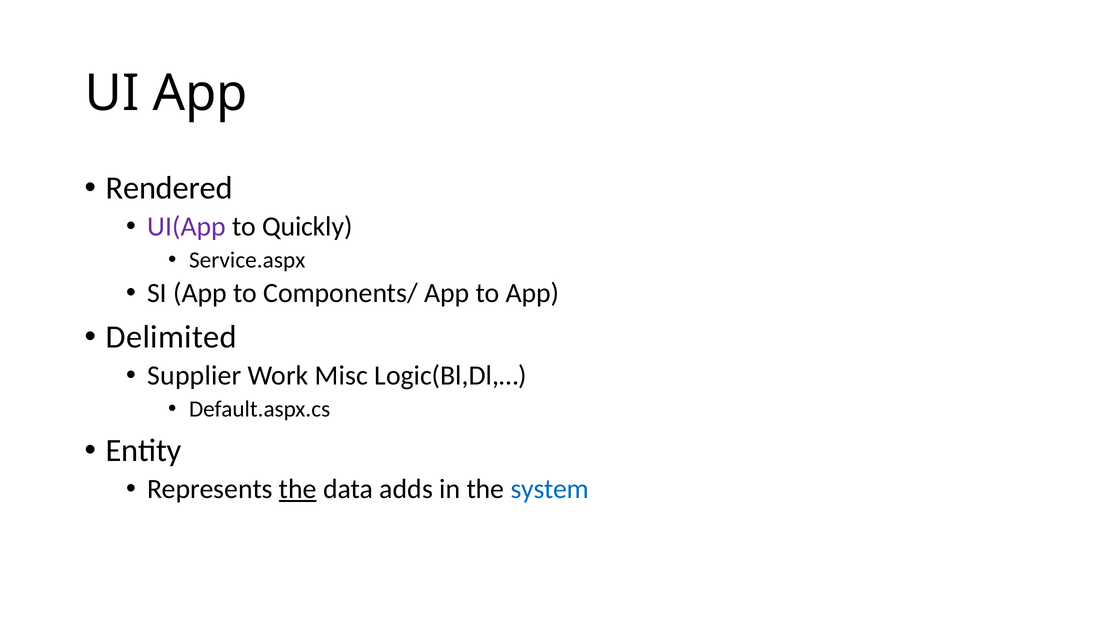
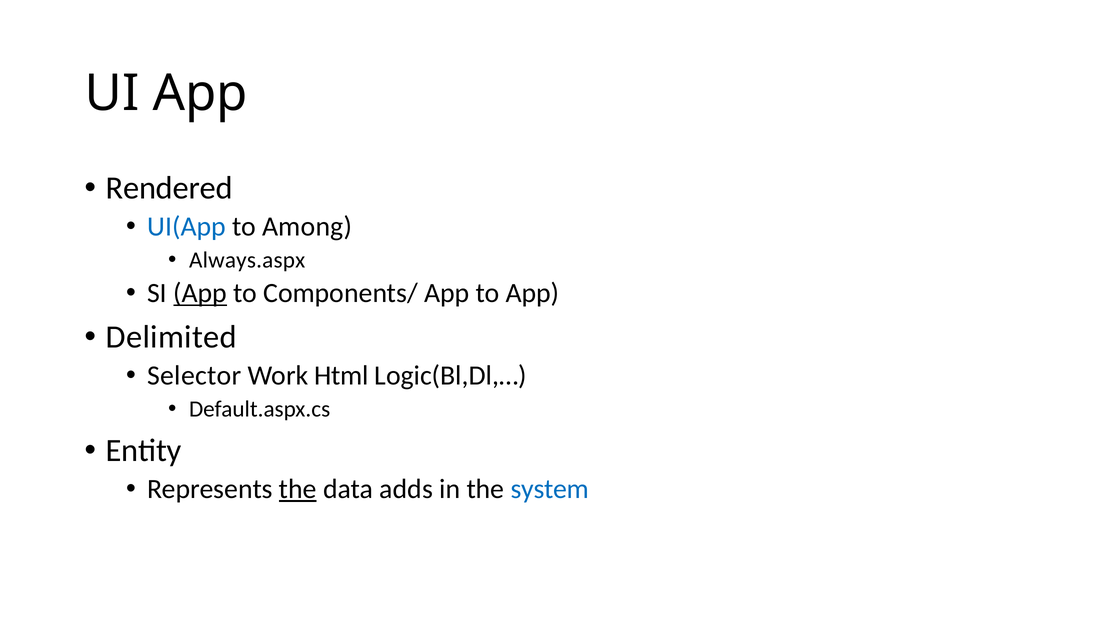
UI(App colour: purple -> blue
Quickly: Quickly -> Among
Service.aspx: Service.aspx -> Always.aspx
App at (200, 293) underline: none -> present
Supplier: Supplier -> Selector
Misc: Misc -> Html
